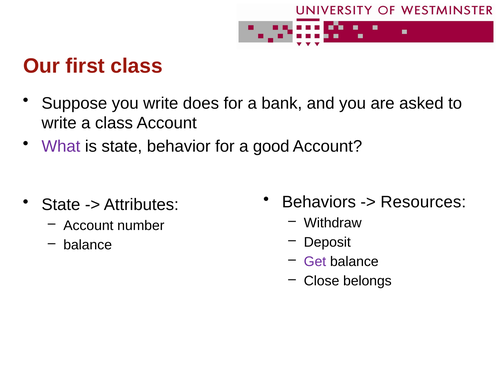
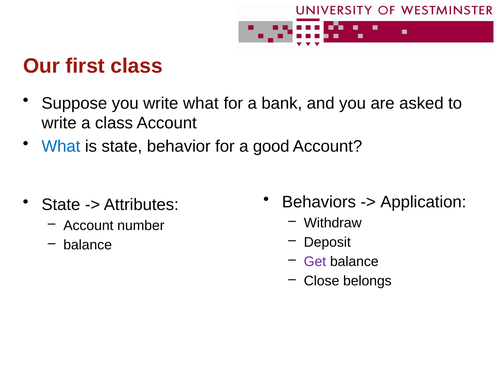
write does: does -> what
What at (61, 147) colour: purple -> blue
Resources: Resources -> Application
